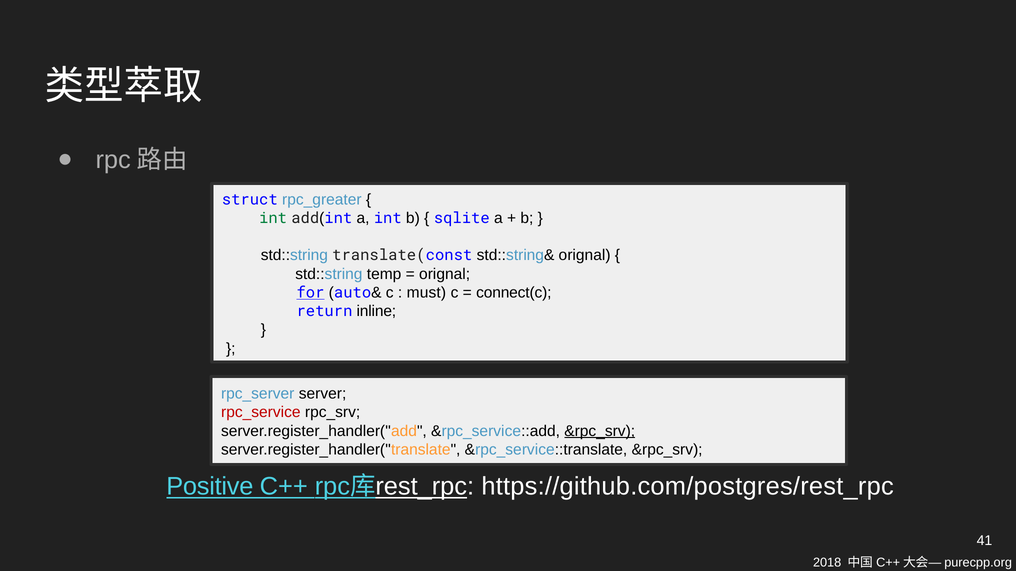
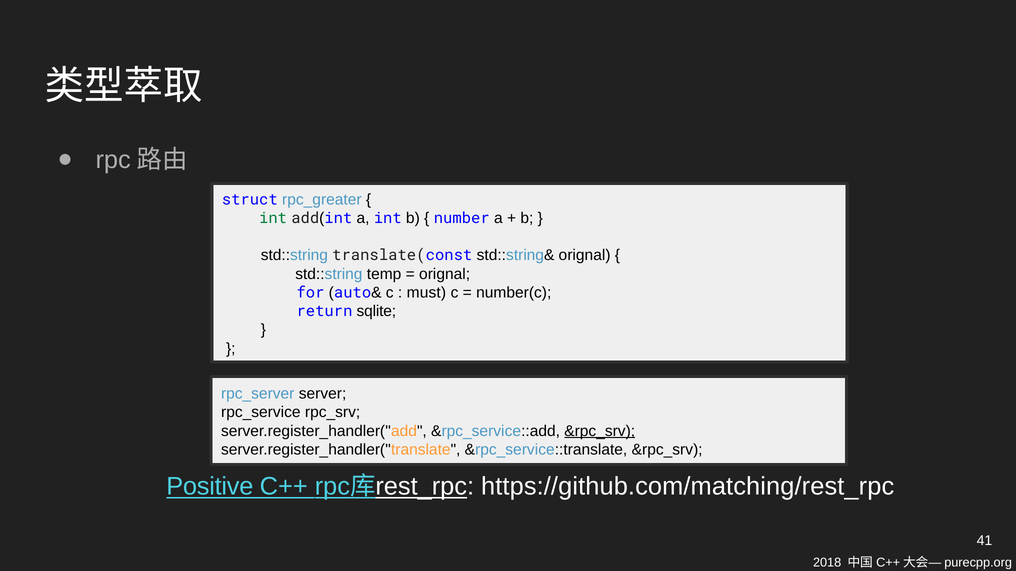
sqlite: sqlite -> number
for underline: present -> none
connect(c: connect(c -> number(c
inline: inline -> sqlite
rpc_service colour: red -> black
https://github.com/postgres/rest_rpc: https://github.com/postgres/rest_rpc -> https://github.com/matching/rest_rpc
